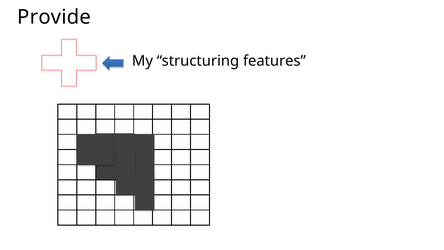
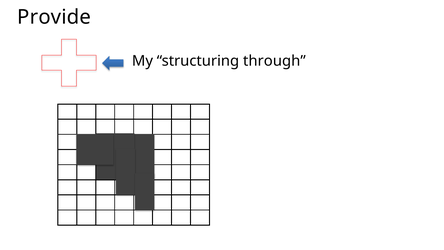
features: features -> through
